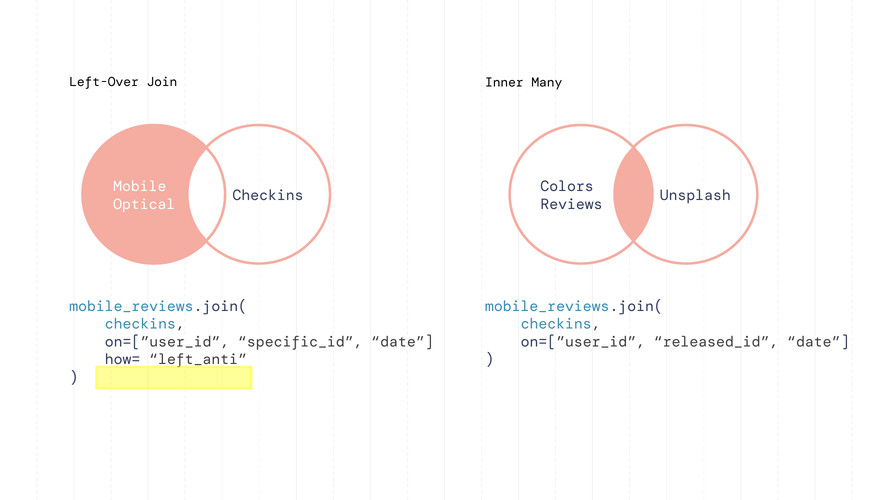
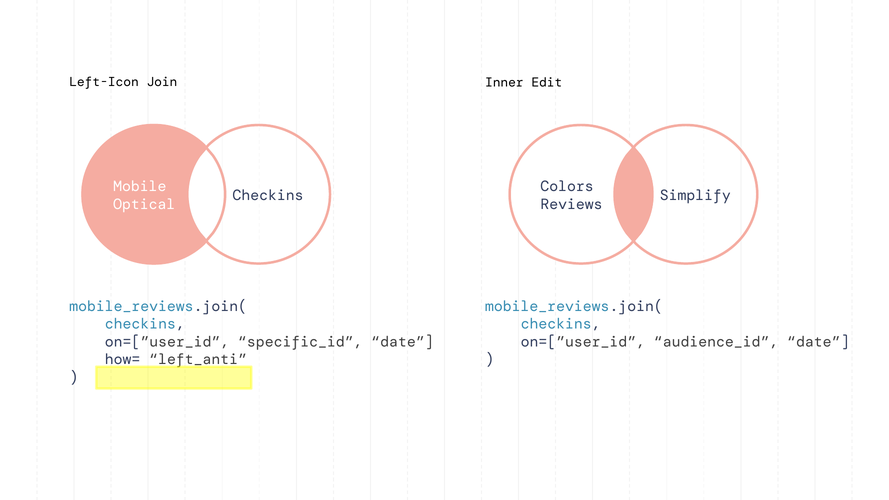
Left-Over: Left-Over -> Left-Icon
Many: Many -> Edit
Unsplash: Unsplash -> Simplify
released_id: released_id -> audience_id
